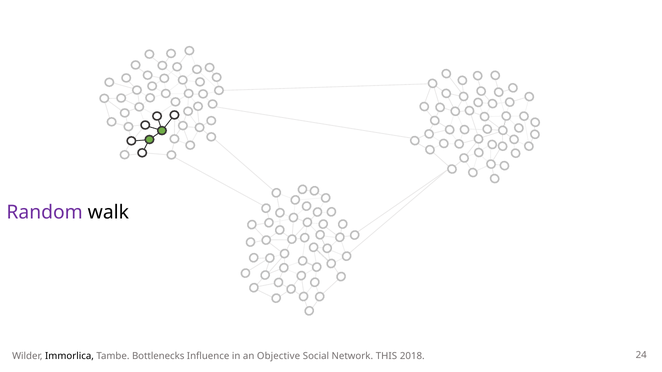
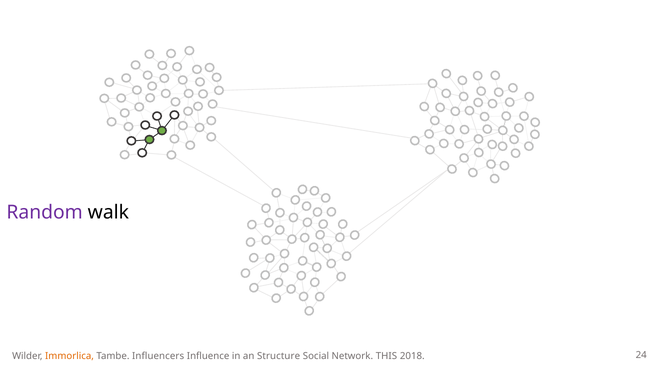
Immorlica colour: black -> orange
Bottlenecks: Bottlenecks -> Influencers
Objective: Objective -> Structure
